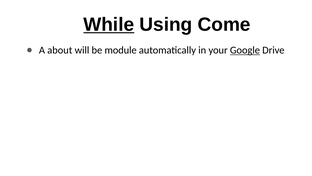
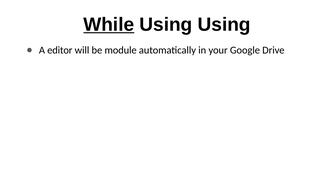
Using Come: Come -> Using
about: about -> editor
Google underline: present -> none
